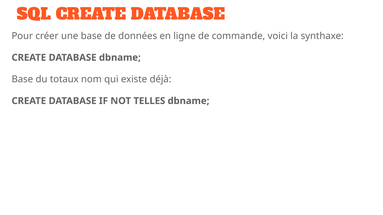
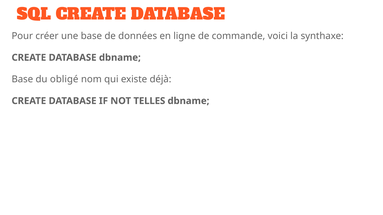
totaux: totaux -> obligé
